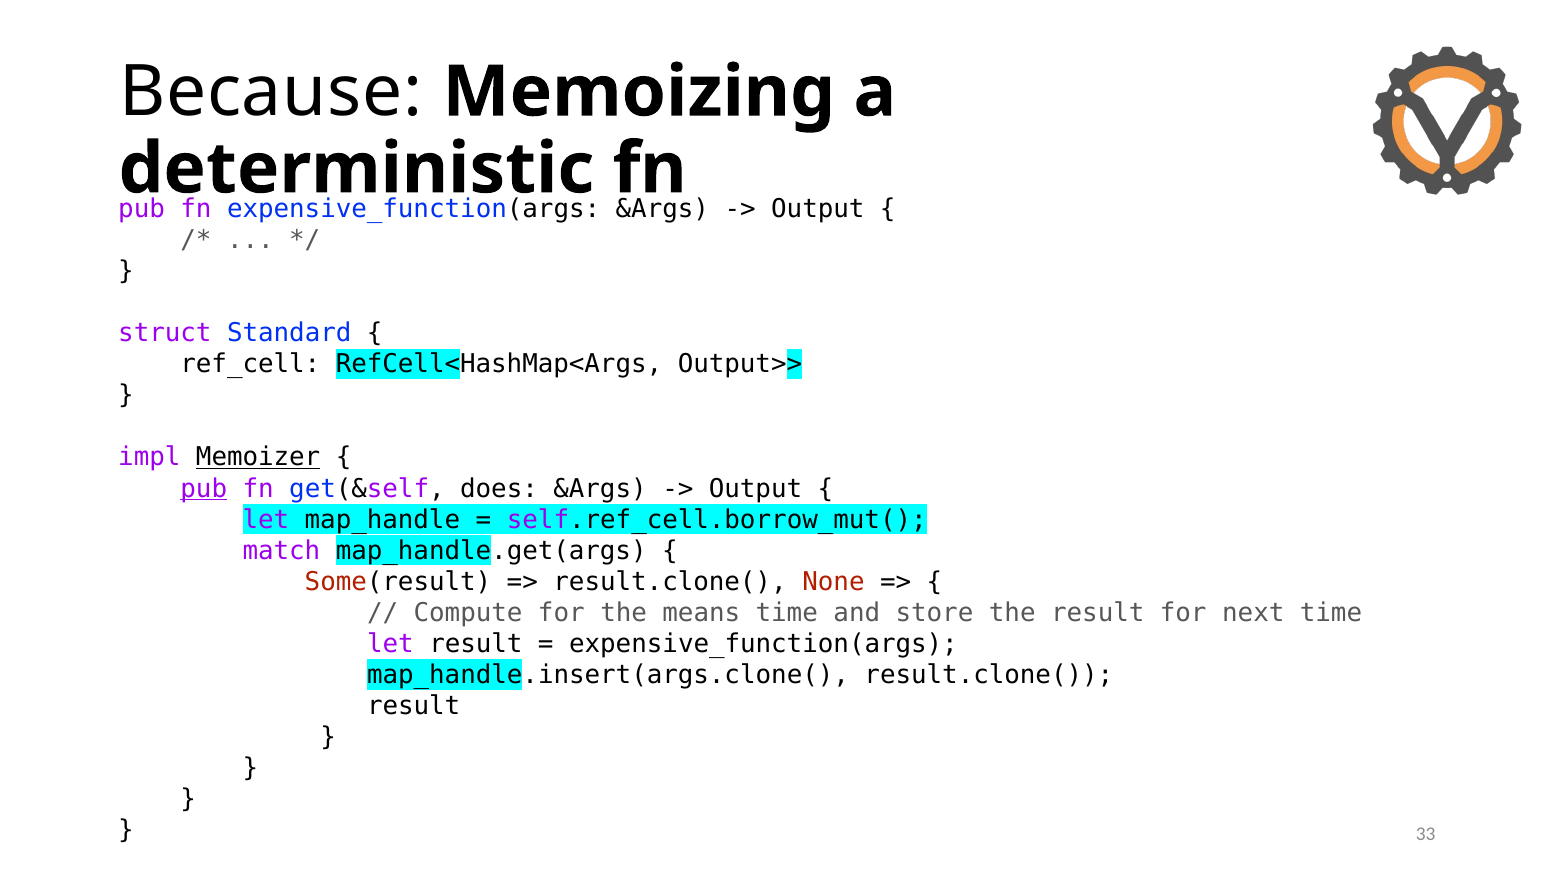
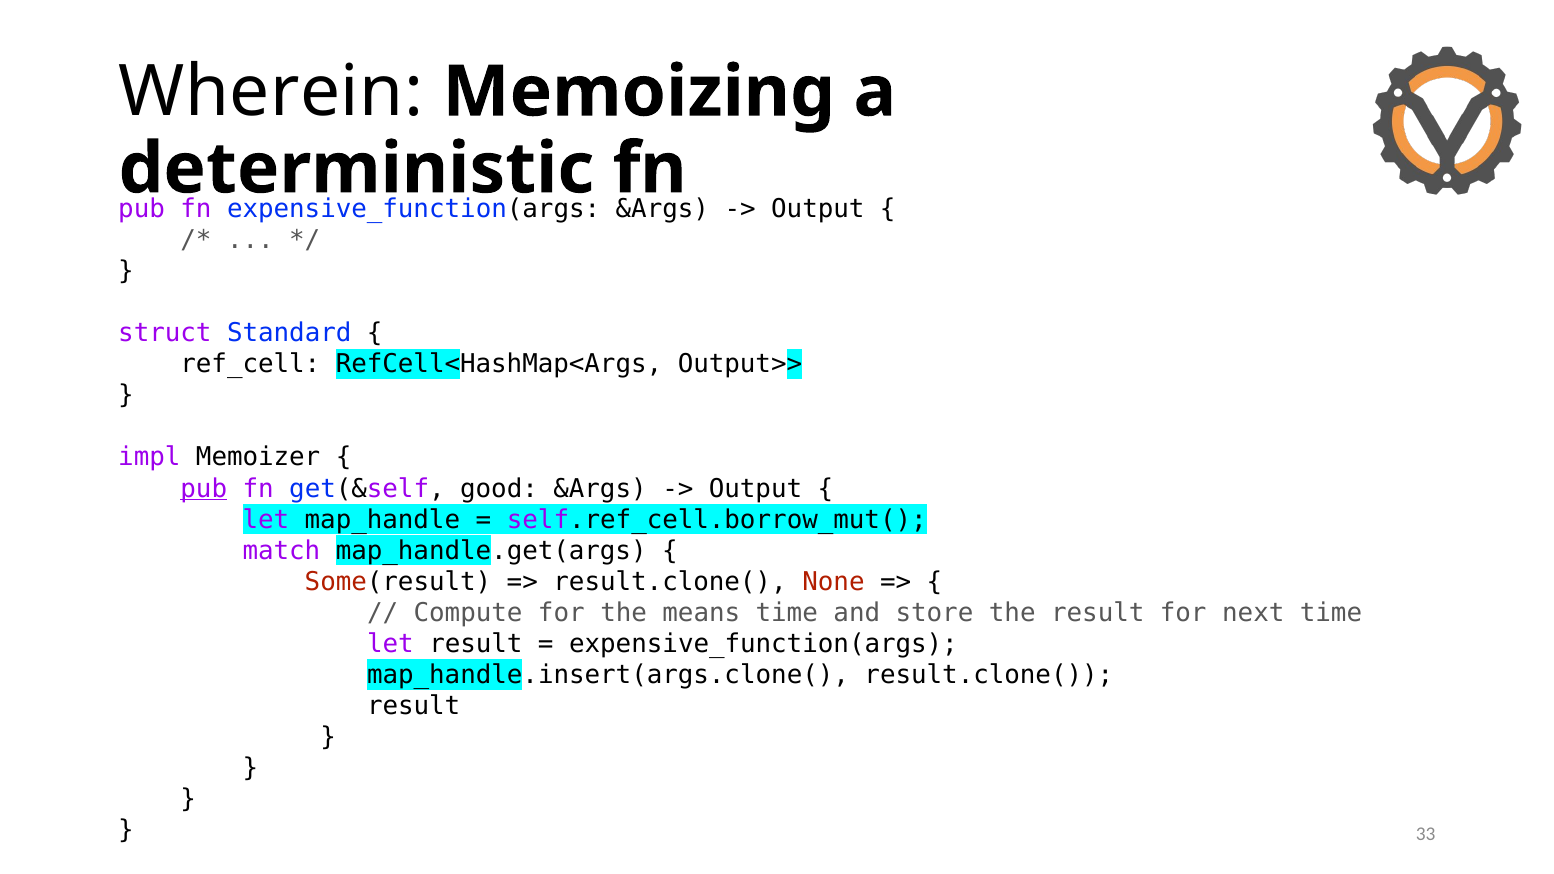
Because: Because -> Wherein
Memoizer underline: present -> none
does: does -> good
